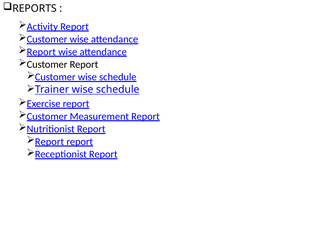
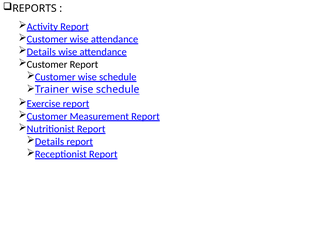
Report at (41, 52): Report -> Details
Report at (49, 141): Report -> Details
